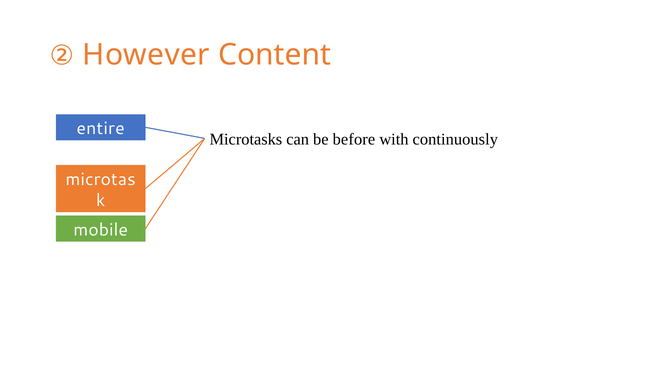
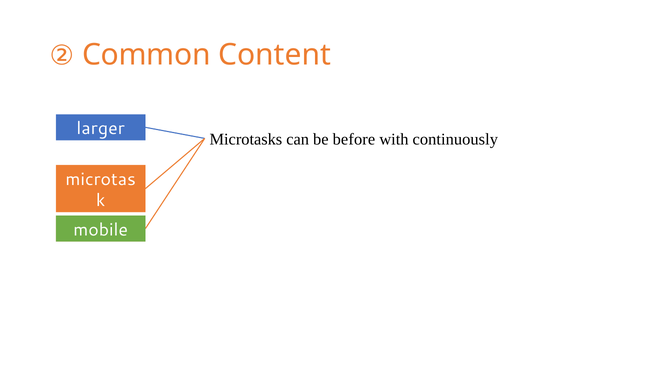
However: However -> Common
entire: entire -> larger
